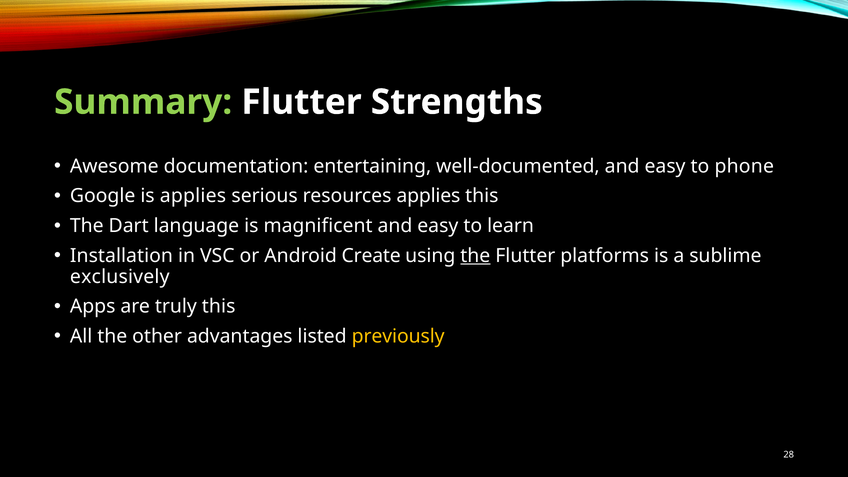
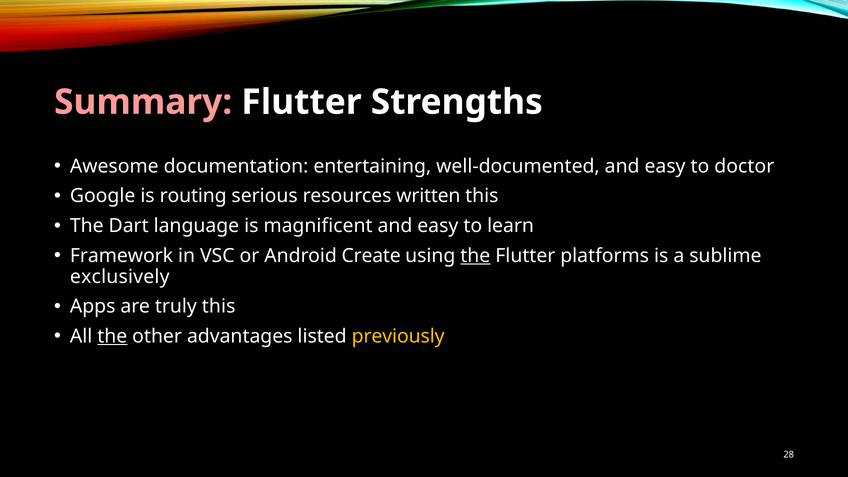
Summary colour: light green -> pink
phone: phone -> doctor
is applies: applies -> routing
resources applies: applies -> written
Installation: Installation -> Framework
the at (112, 336) underline: none -> present
